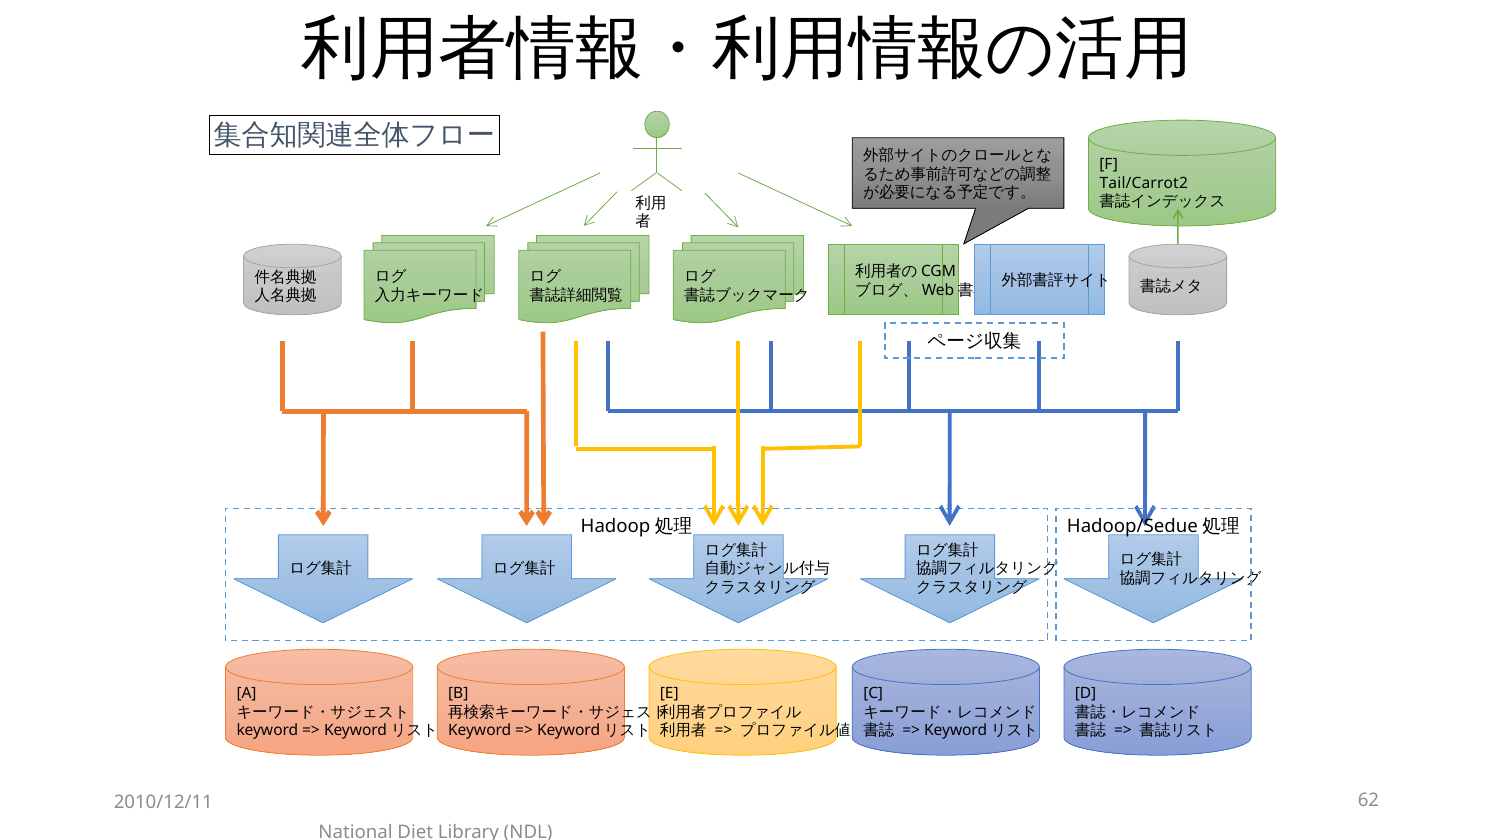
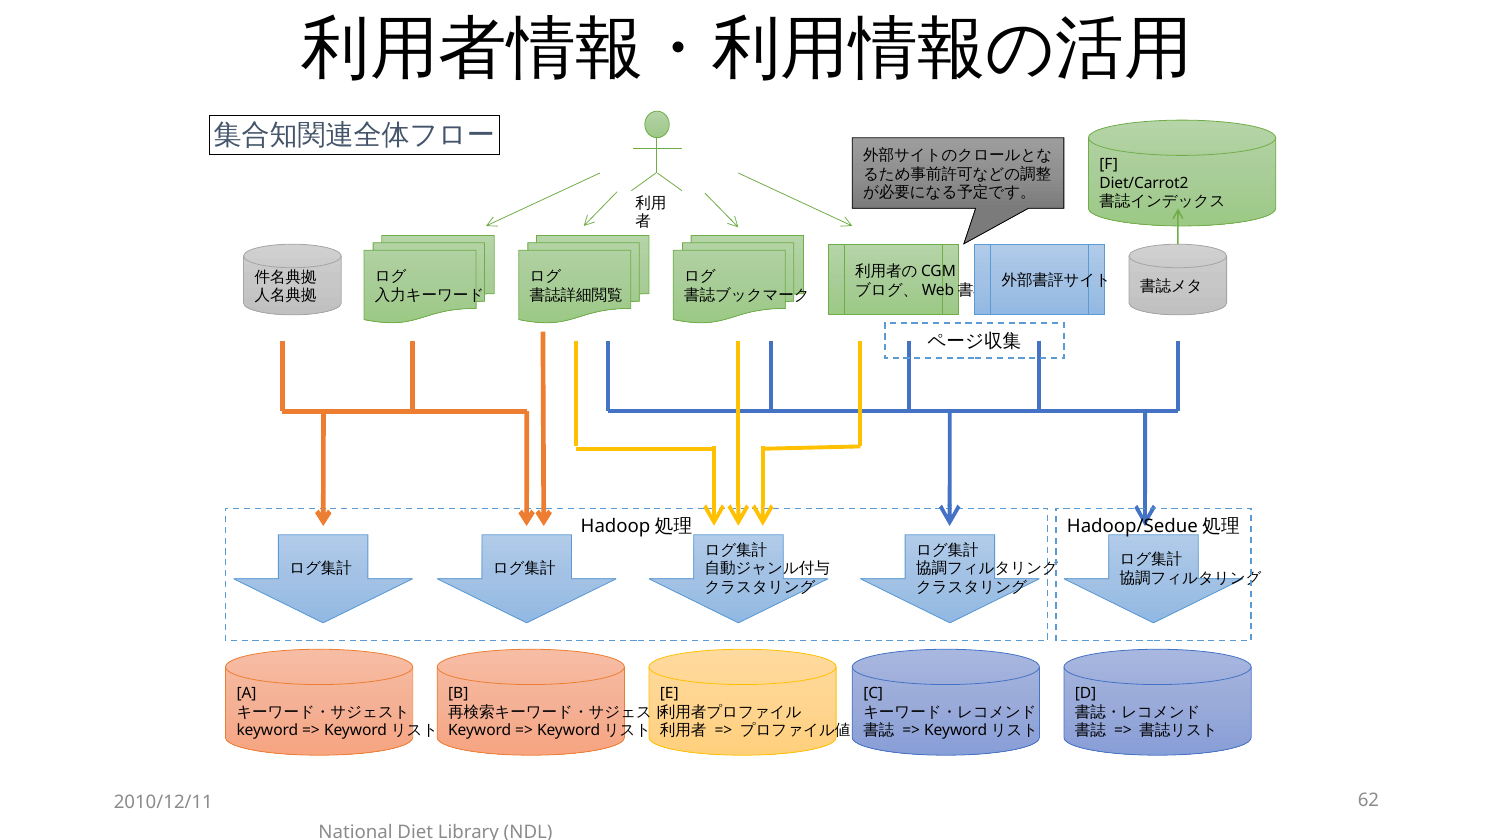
Tail/Carrot2: Tail/Carrot2 -> Diet/Carrot2
